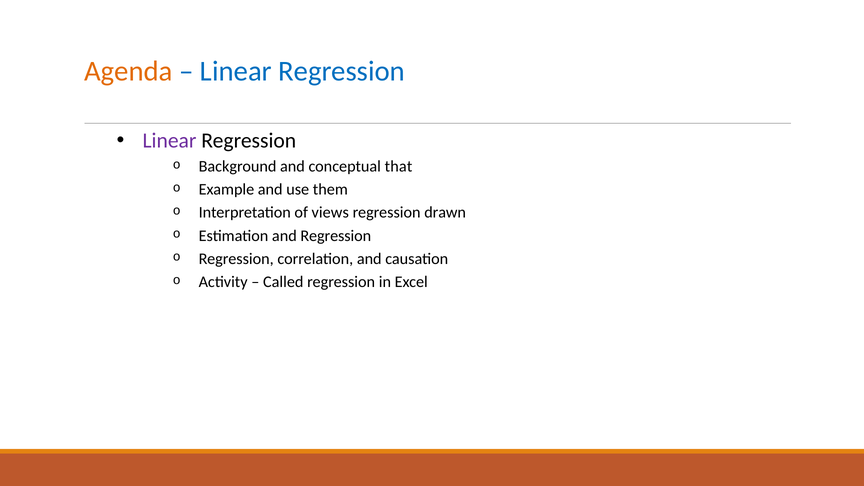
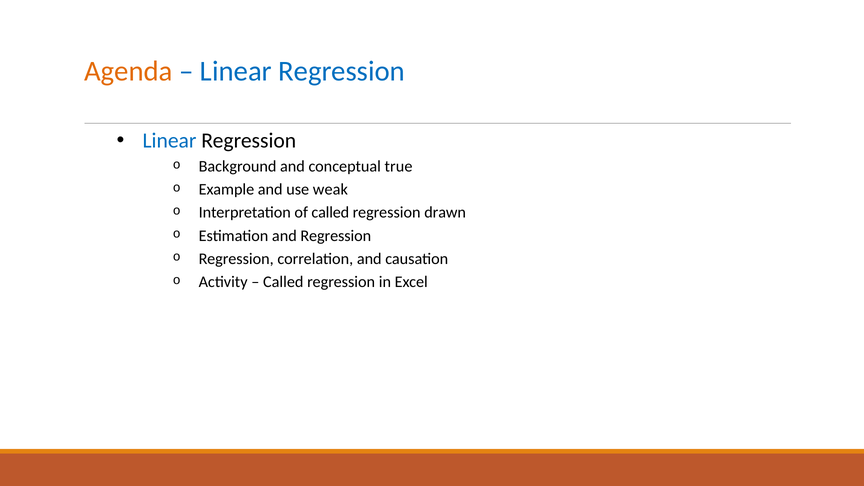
Linear at (170, 141) colour: purple -> blue
that: that -> true
them: them -> weak
of views: views -> called
